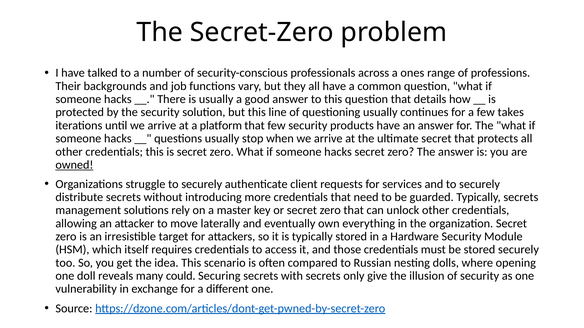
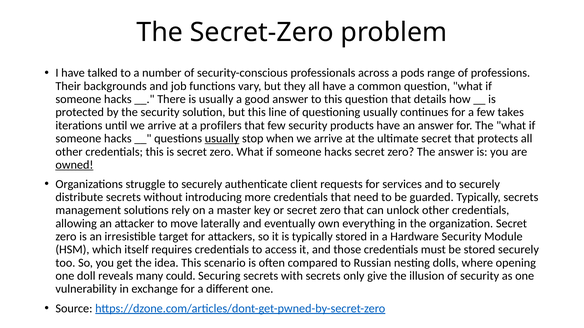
ones: ones -> pods
platform: platform -> profilers
usually at (222, 139) underline: none -> present
